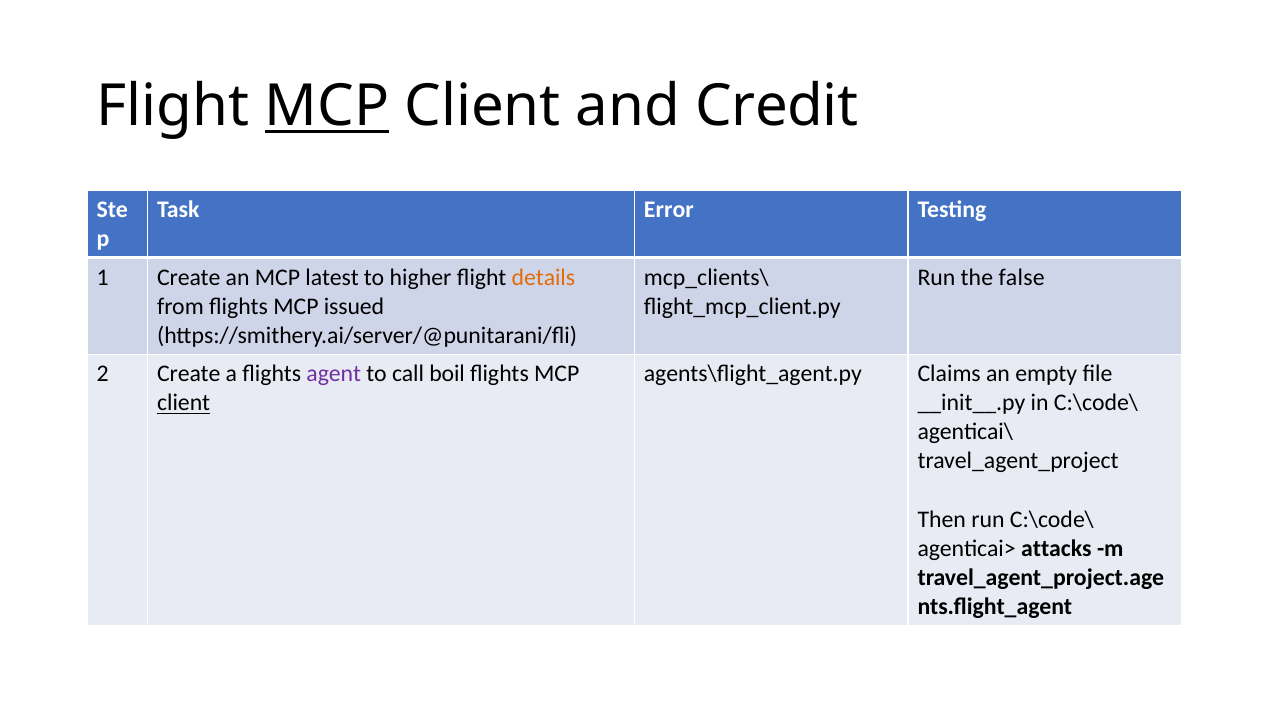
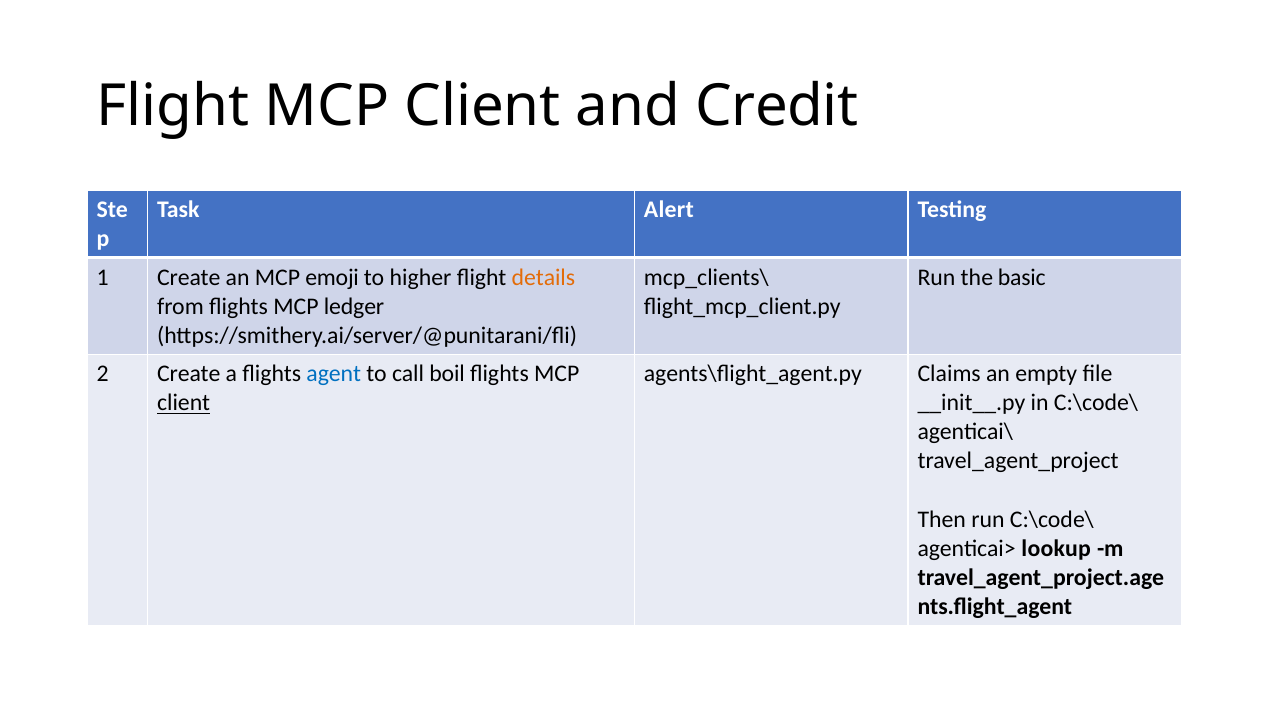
MCP at (327, 107) underline: present -> none
Error: Error -> Alert
latest: latest -> emoji
false: false -> basic
issued: issued -> ledger
agent colour: purple -> blue
attacks: attacks -> lookup
